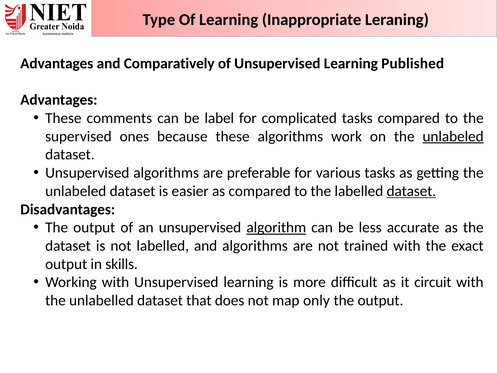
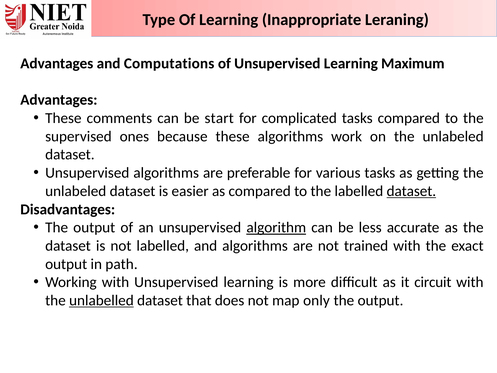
Comparatively: Comparatively -> Computations
Published: Published -> Maximum
label: label -> start
unlabeled at (453, 136) underline: present -> none
skills: skills -> path
unlabelled underline: none -> present
